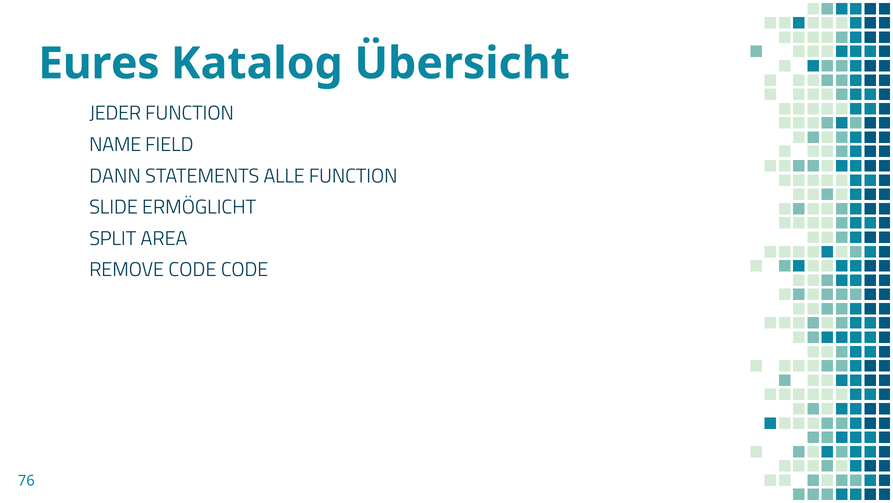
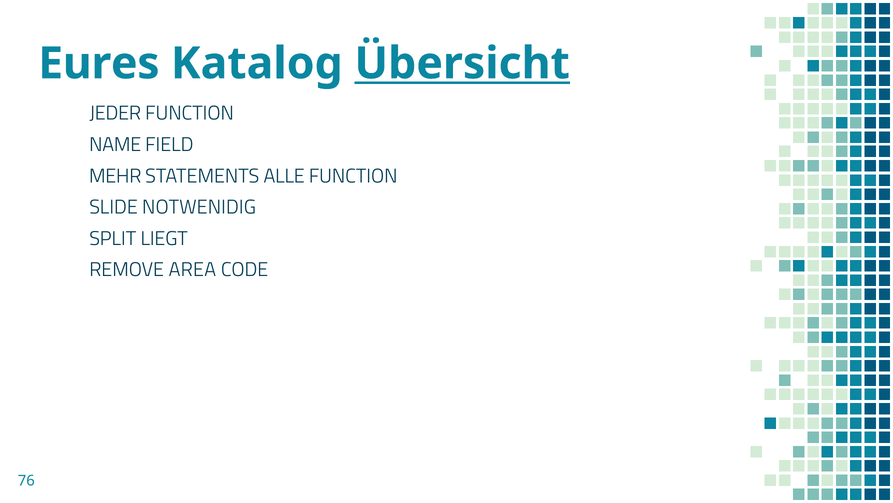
Übersicht underline: none -> present
DANN: DANN -> MEHR
ERMÖGLICHT: ERMÖGLICHT -> NOTWENIDIG
AREA: AREA -> LIEGT
REMOVE CODE: CODE -> AREA
